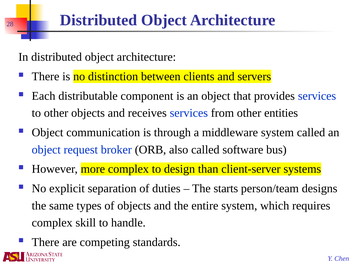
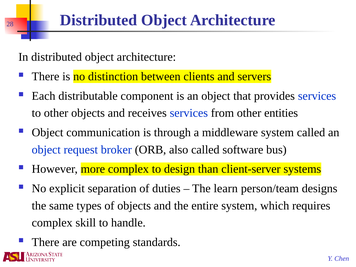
starts: starts -> learn
